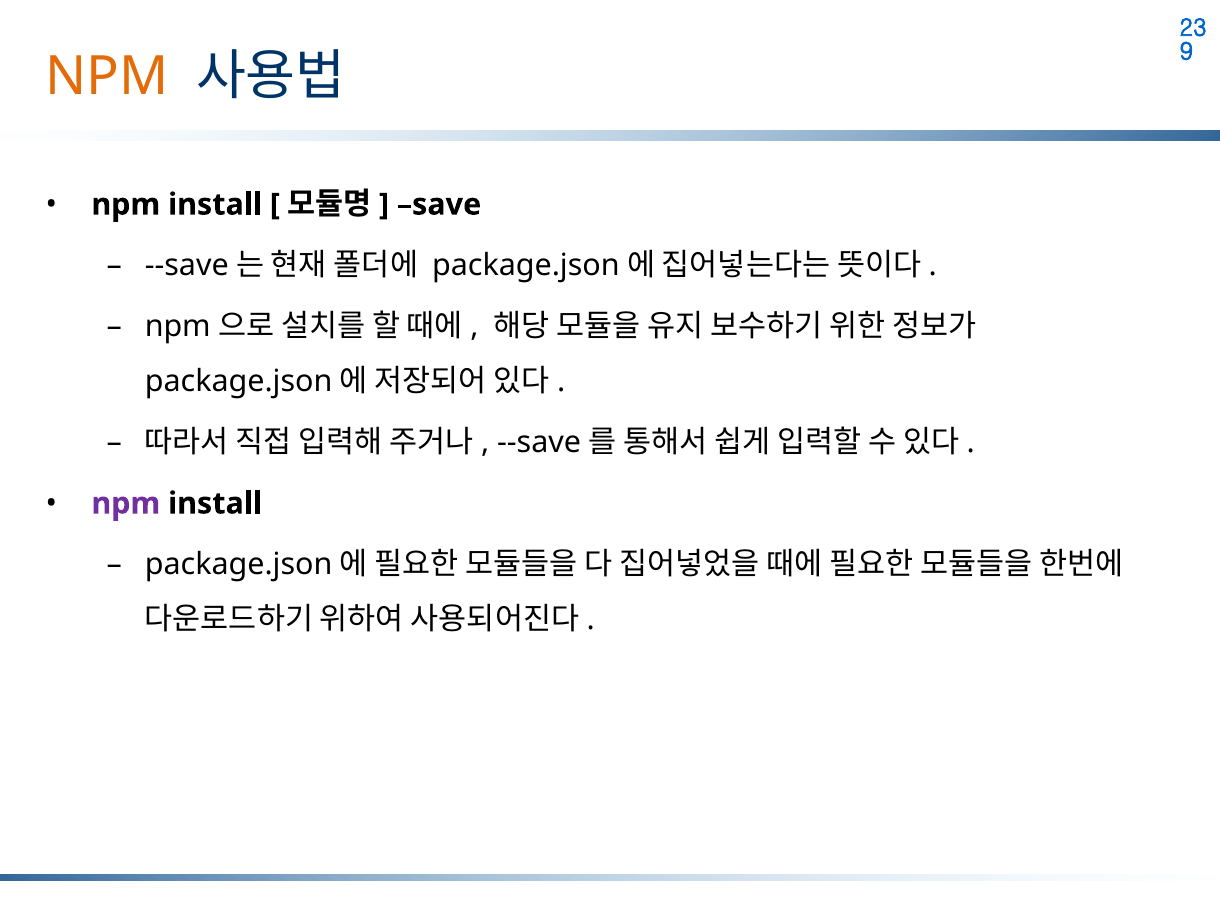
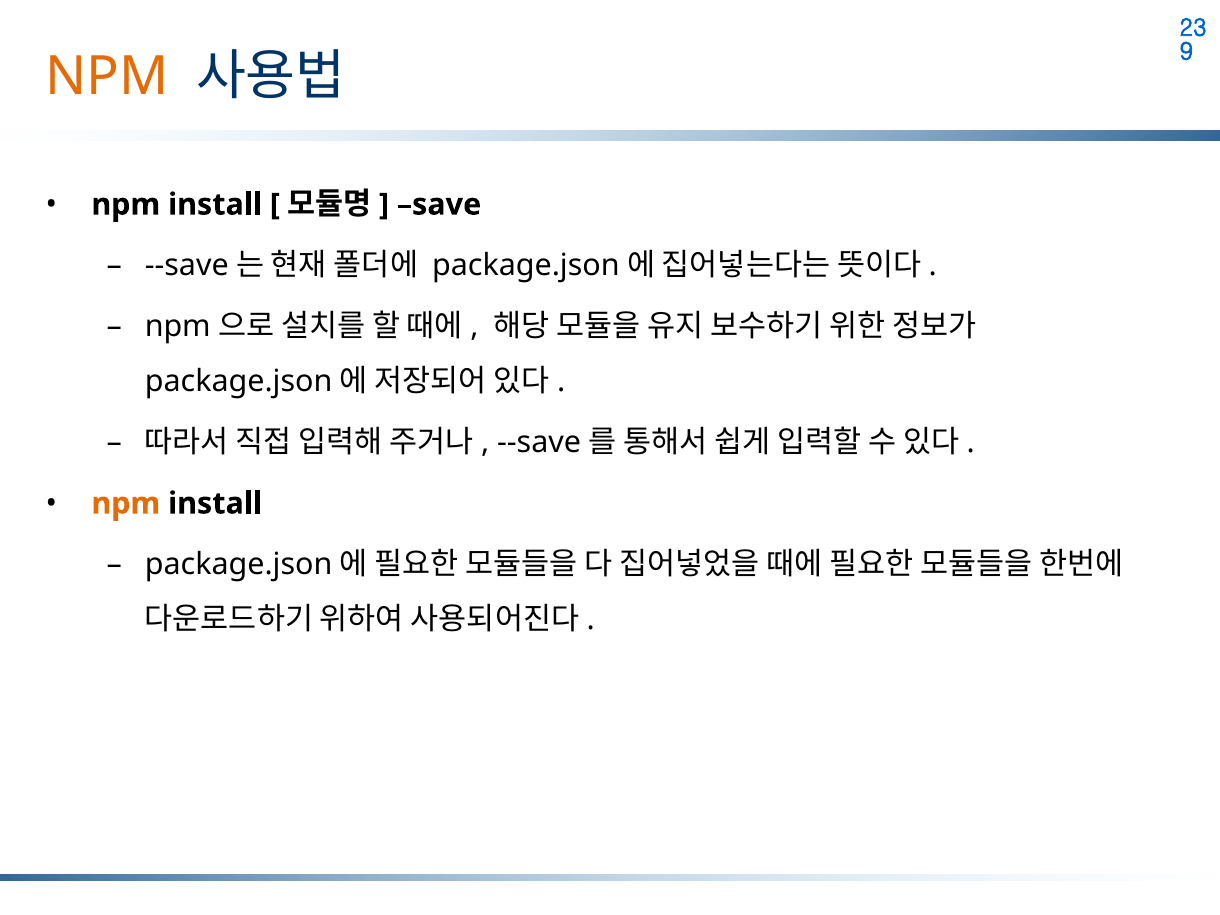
npm at (126, 503) colour: purple -> orange
